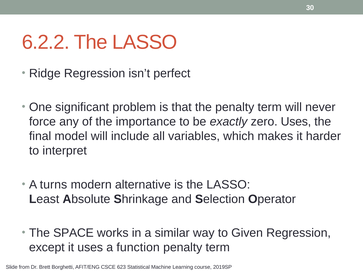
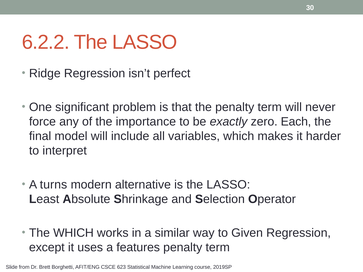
zero Uses: Uses -> Each
The SPACE: SPACE -> WHICH
function: function -> features
